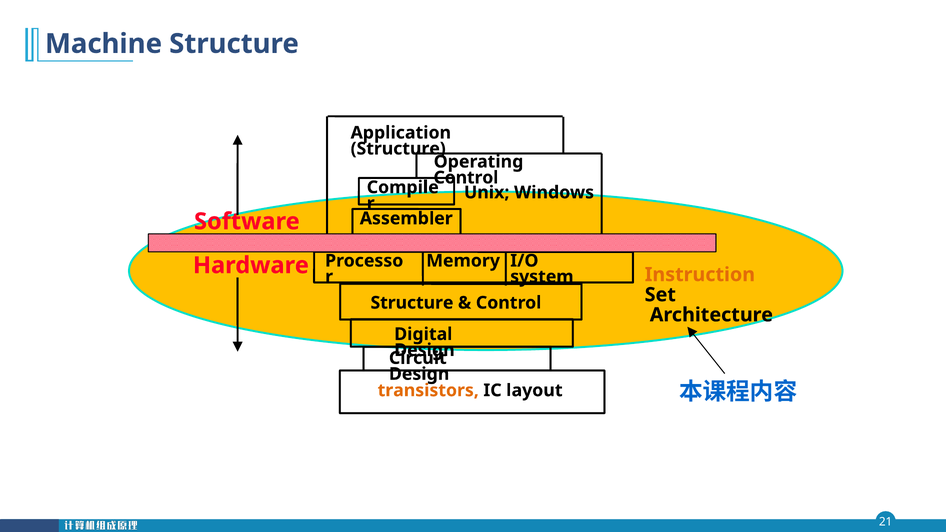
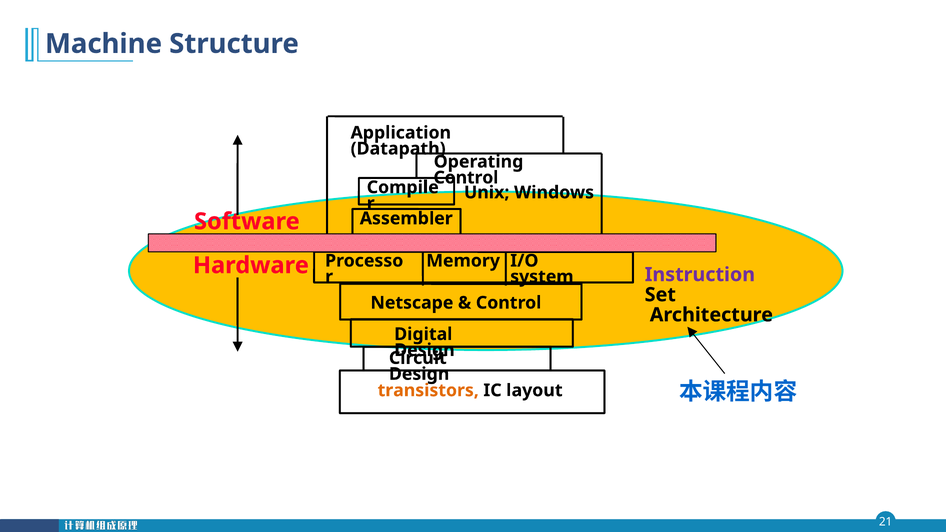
Structure at (398, 149): Structure -> Datapath
Instruction colour: orange -> purple
Structure at (412, 303): Structure -> Netscape
